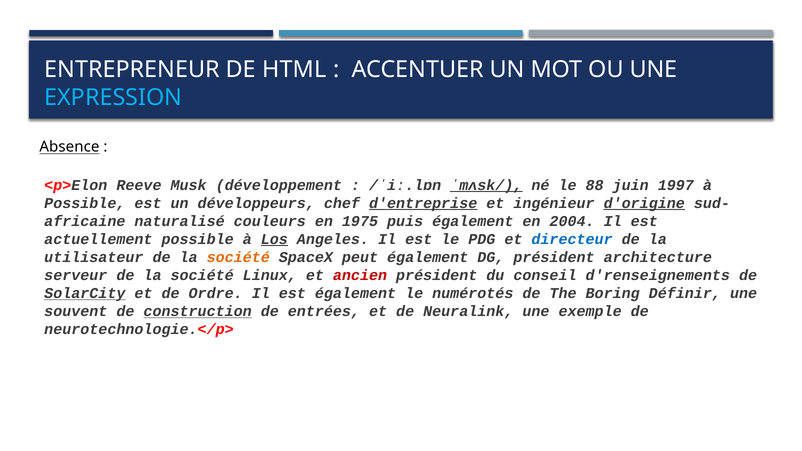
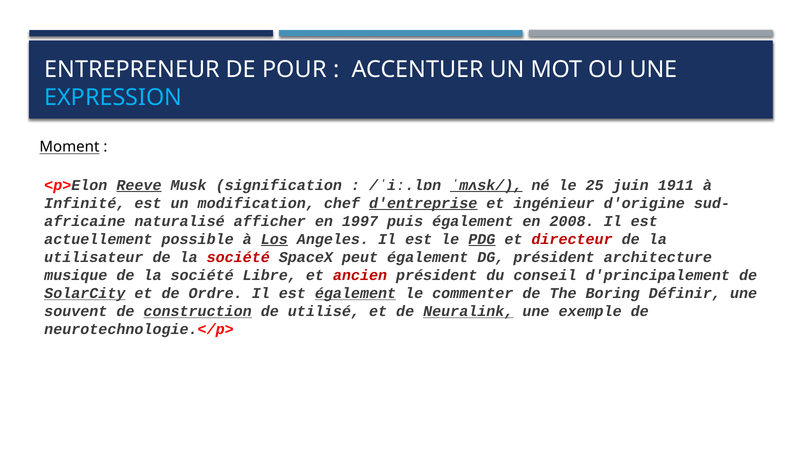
HTML: HTML -> POUR
Absence: Absence -> Moment
Reeve underline: none -> present
développement: développement -> signification
88: 88 -> 25
1997: 1997 -> 1911
Possible at (85, 203): Possible -> Infinité
développeurs: développeurs -> modification
d'origine underline: present -> none
couleurs: couleurs -> afficher
1975: 1975 -> 1997
2004: 2004 -> 2008
PDG underline: none -> present
directeur colour: blue -> red
société at (238, 257) colour: orange -> red
serveur: serveur -> musique
Linux: Linux -> Libre
d'renseignements: d'renseignements -> d'principalement
également at (356, 293) underline: none -> present
numérotés: numérotés -> commenter
entrées: entrées -> utilisé
Neuralink underline: none -> present
